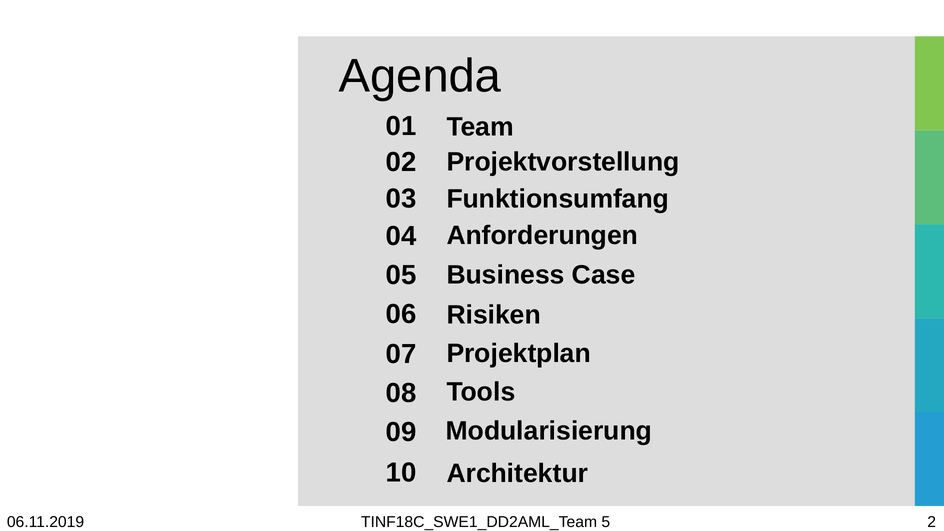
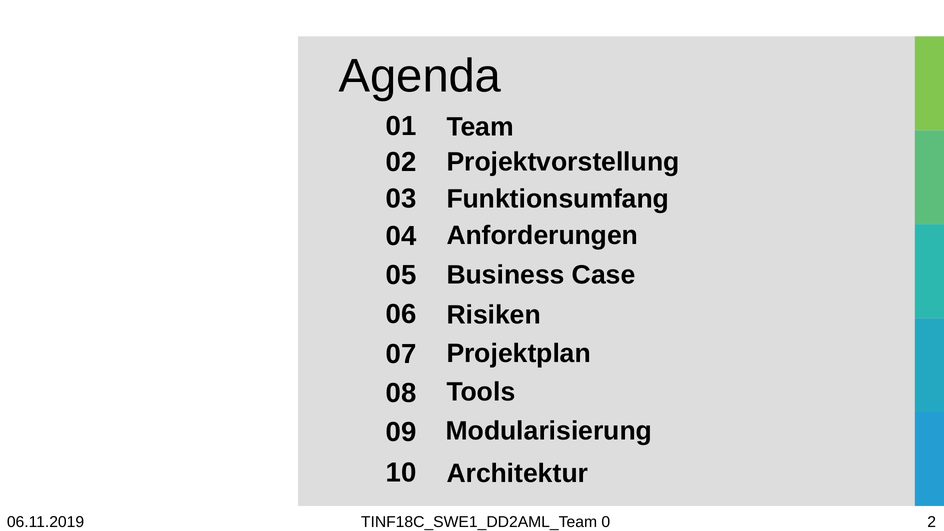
5: 5 -> 0
